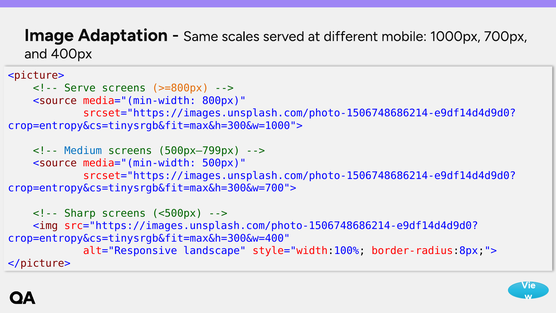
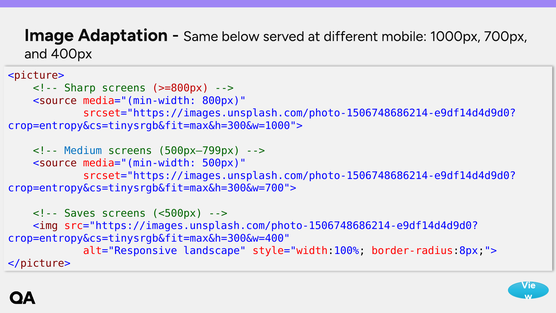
scales: scales -> below
Serve at (80, 88): Serve -> Sharp
>=800px colour: orange -> red
Sharp: Sharp -> Saves
